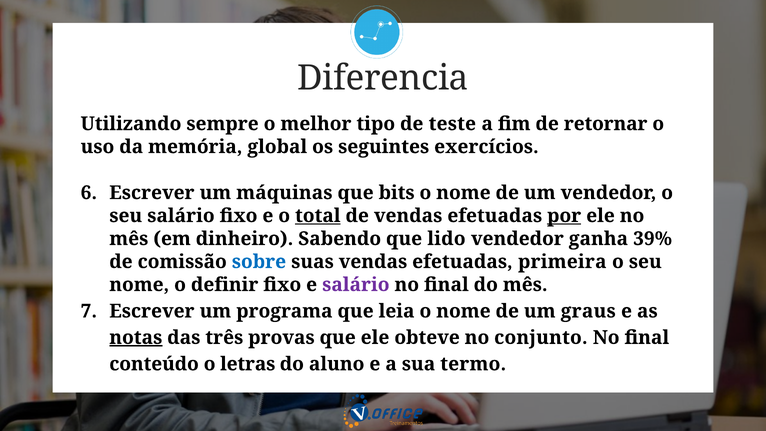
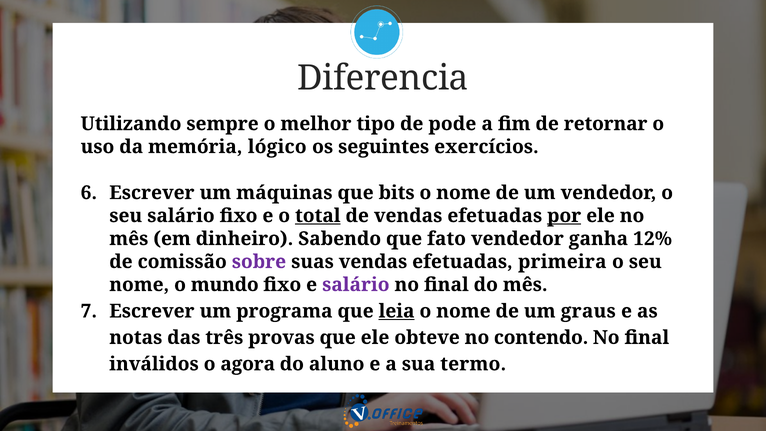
teste: teste -> pode
global: global -> lógico
lido: lido -> fato
39%: 39% -> 12%
sobre colour: blue -> purple
definir: definir -> mundo
leia underline: none -> present
notas underline: present -> none
conjunto: conjunto -> contendo
conteúdo: conteúdo -> inválidos
letras: letras -> agora
